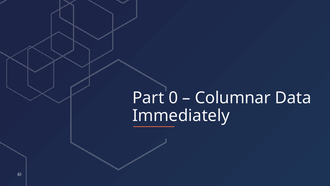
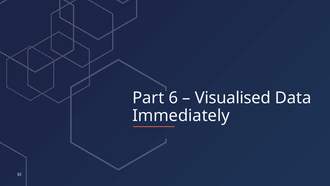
0: 0 -> 6
Columnar: Columnar -> Visualised
